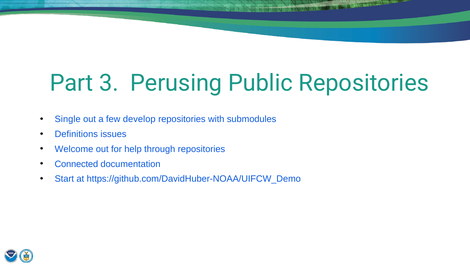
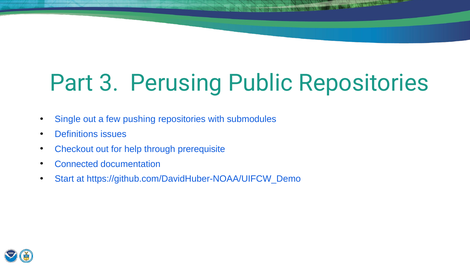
develop: develop -> pushing
Welcome: Welcome -> Checkout
through repositories: repositories -> prerequisite
